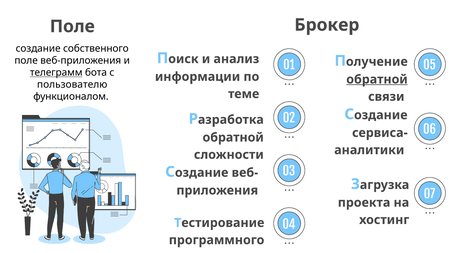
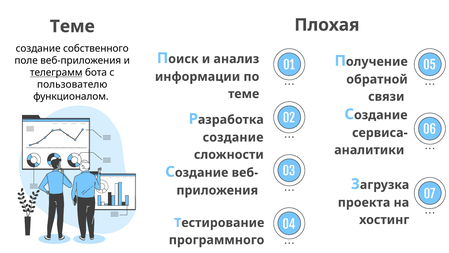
Брокер: Брокер -> Плохая
Поле at (72, 26): Поле -> Теме
обратной at (377, 79) underline: present -> none
обратной at (233, 137): обратной -> создание
